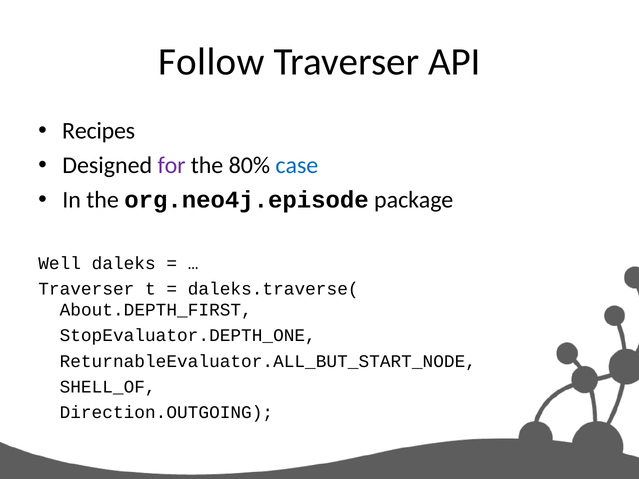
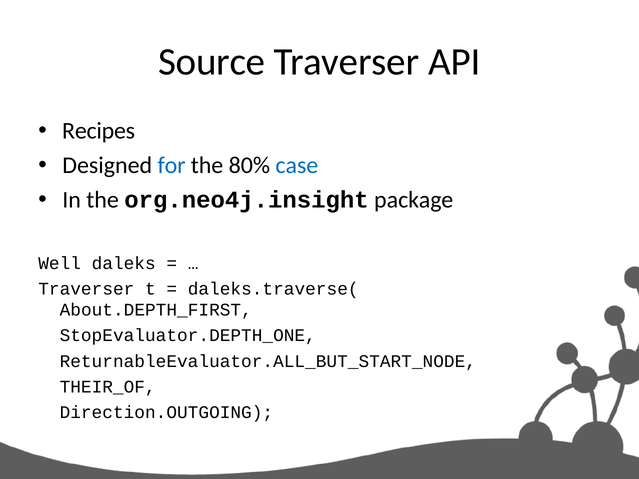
Follow: Follow -> Source
for colour: purple -> blue
org.neo4j.episode: org.neo4j.episode -> org.neo4j.insight
SHELL_OF: SHELL_OF -> THEIR_OF
